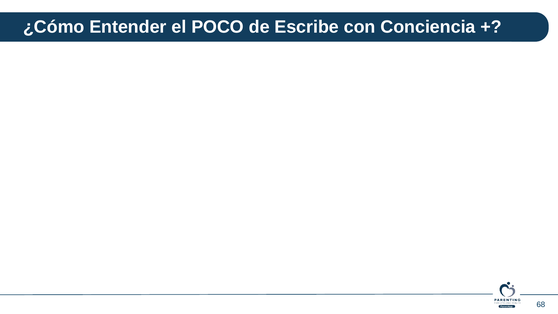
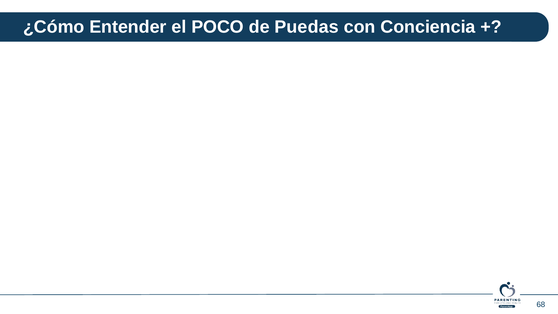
Escribe: Escribe -> Puedas
